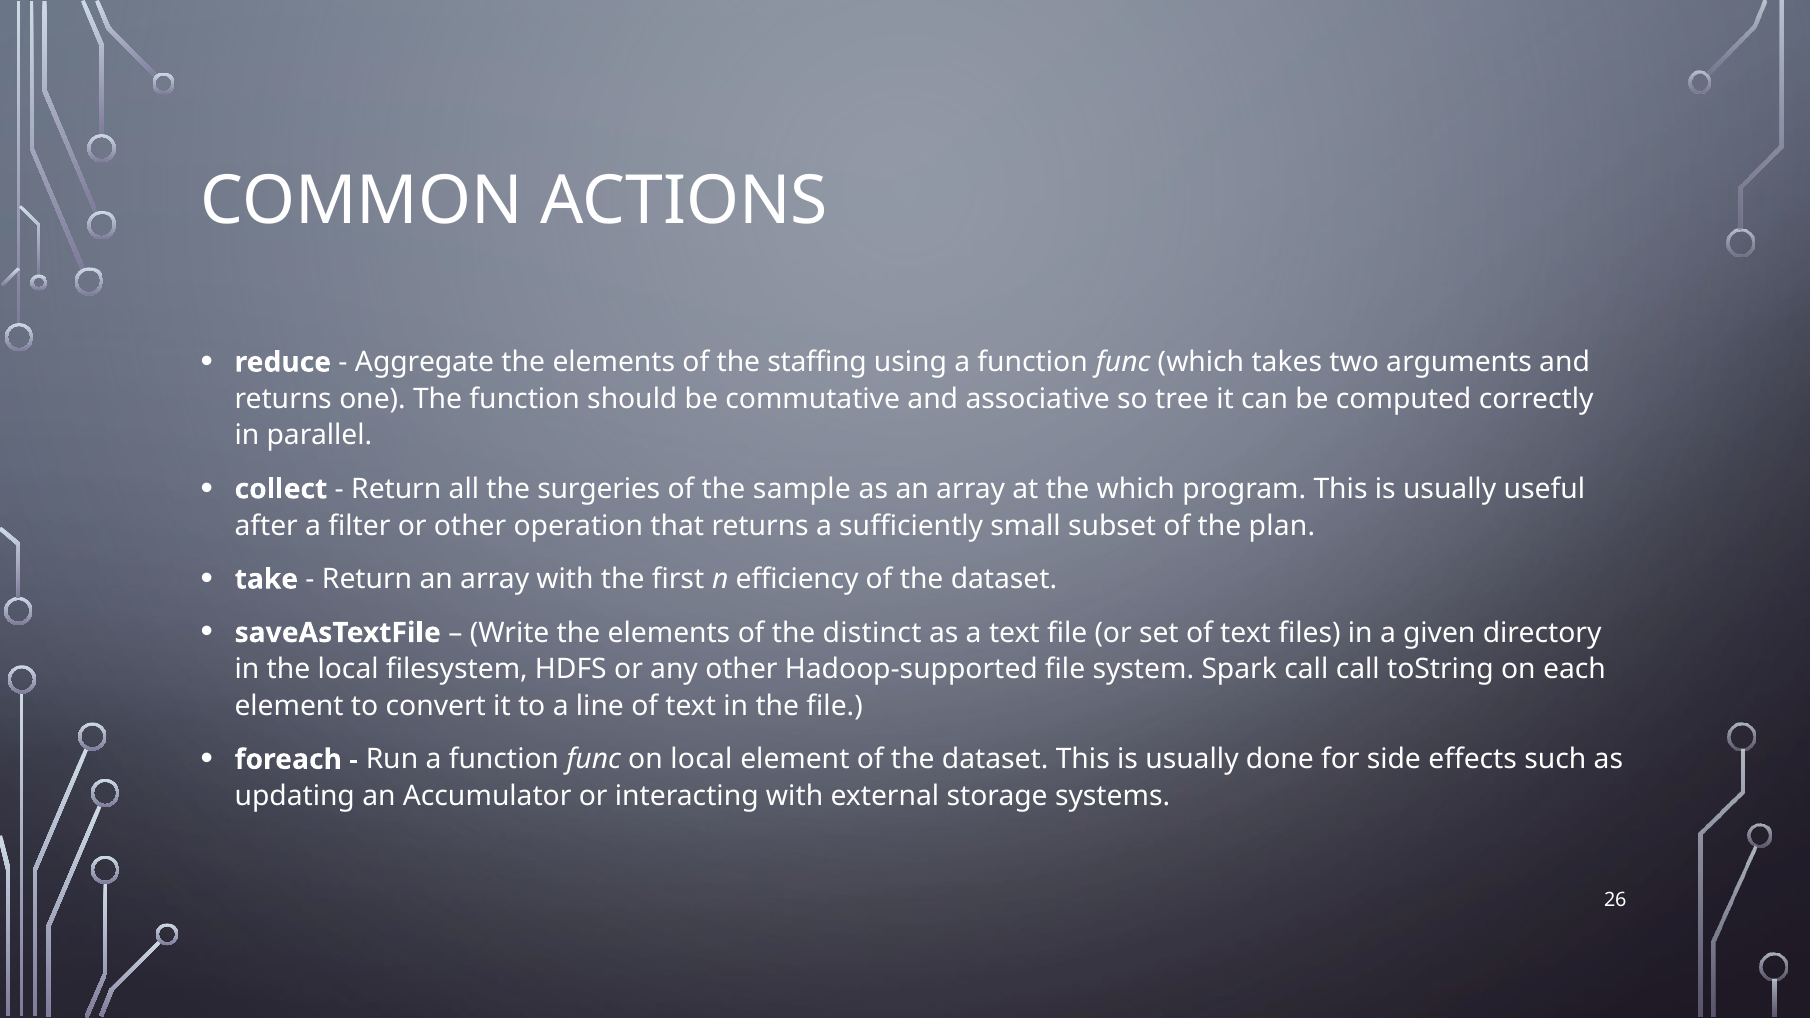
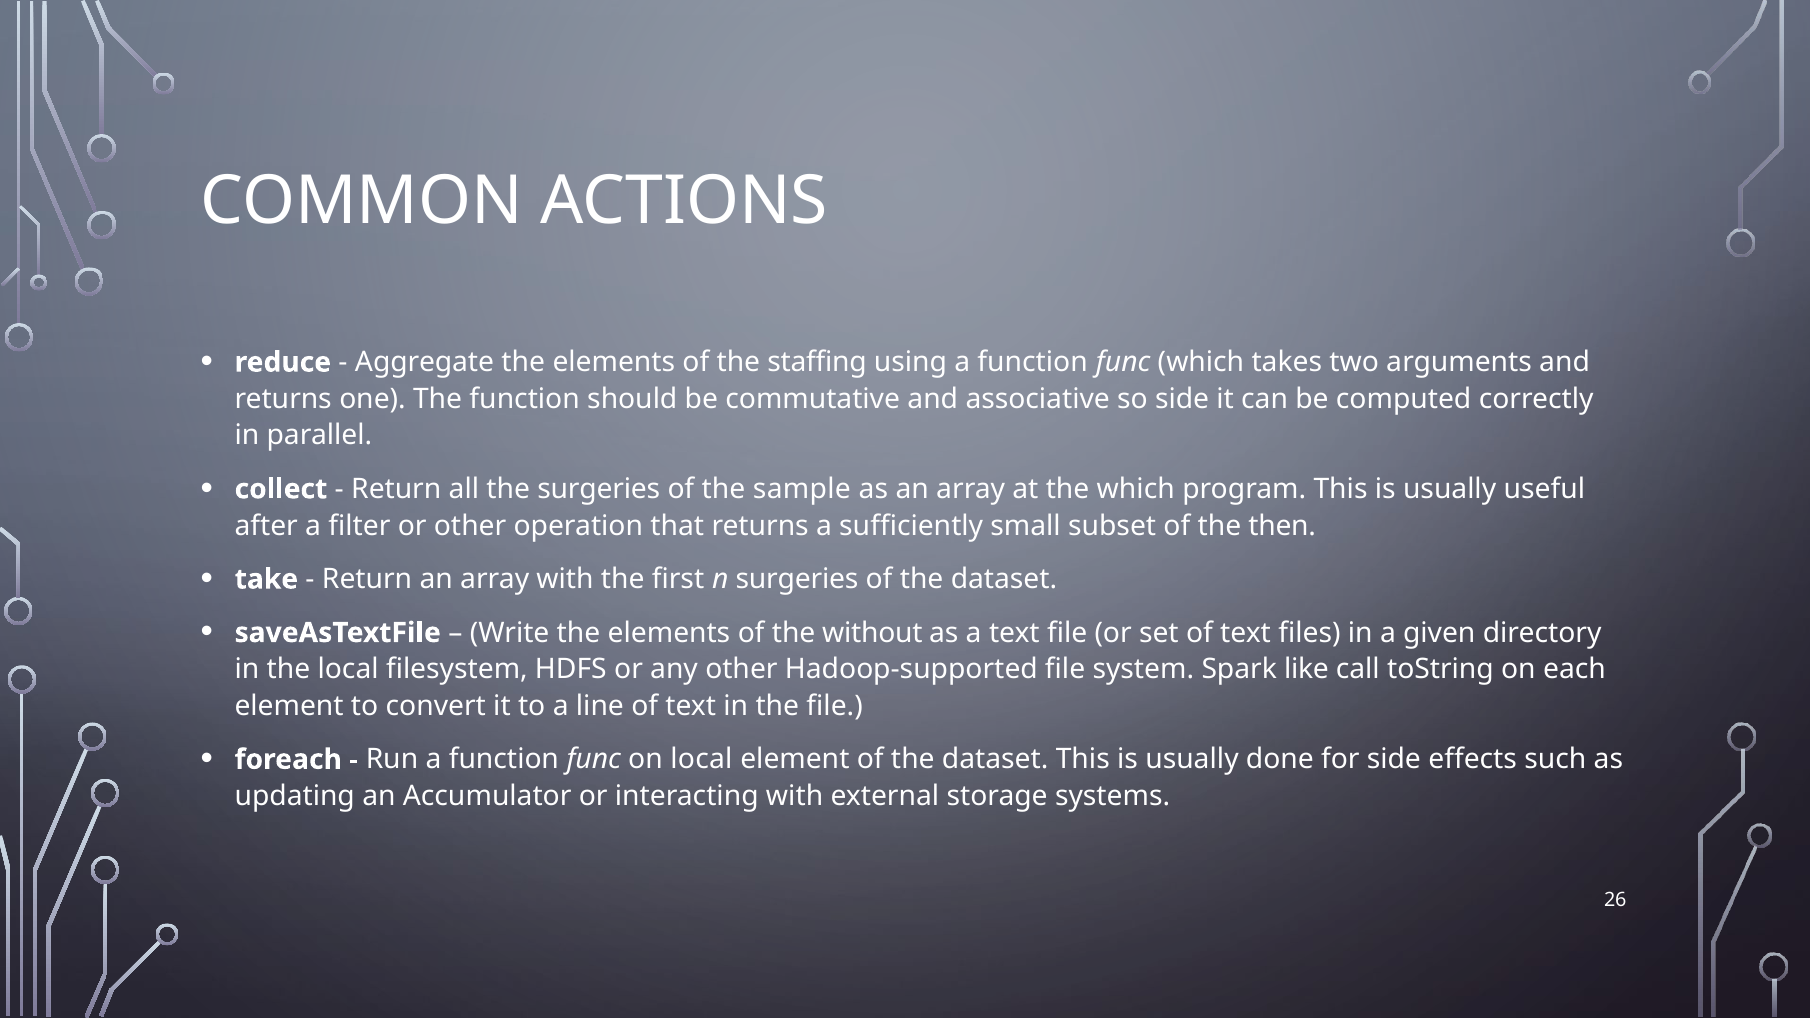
so tree: tree -> side
plan: plan -> then
n efficiency: efficiency -> surgeries
distinct: distinct -> without
Spark call: call -> like
